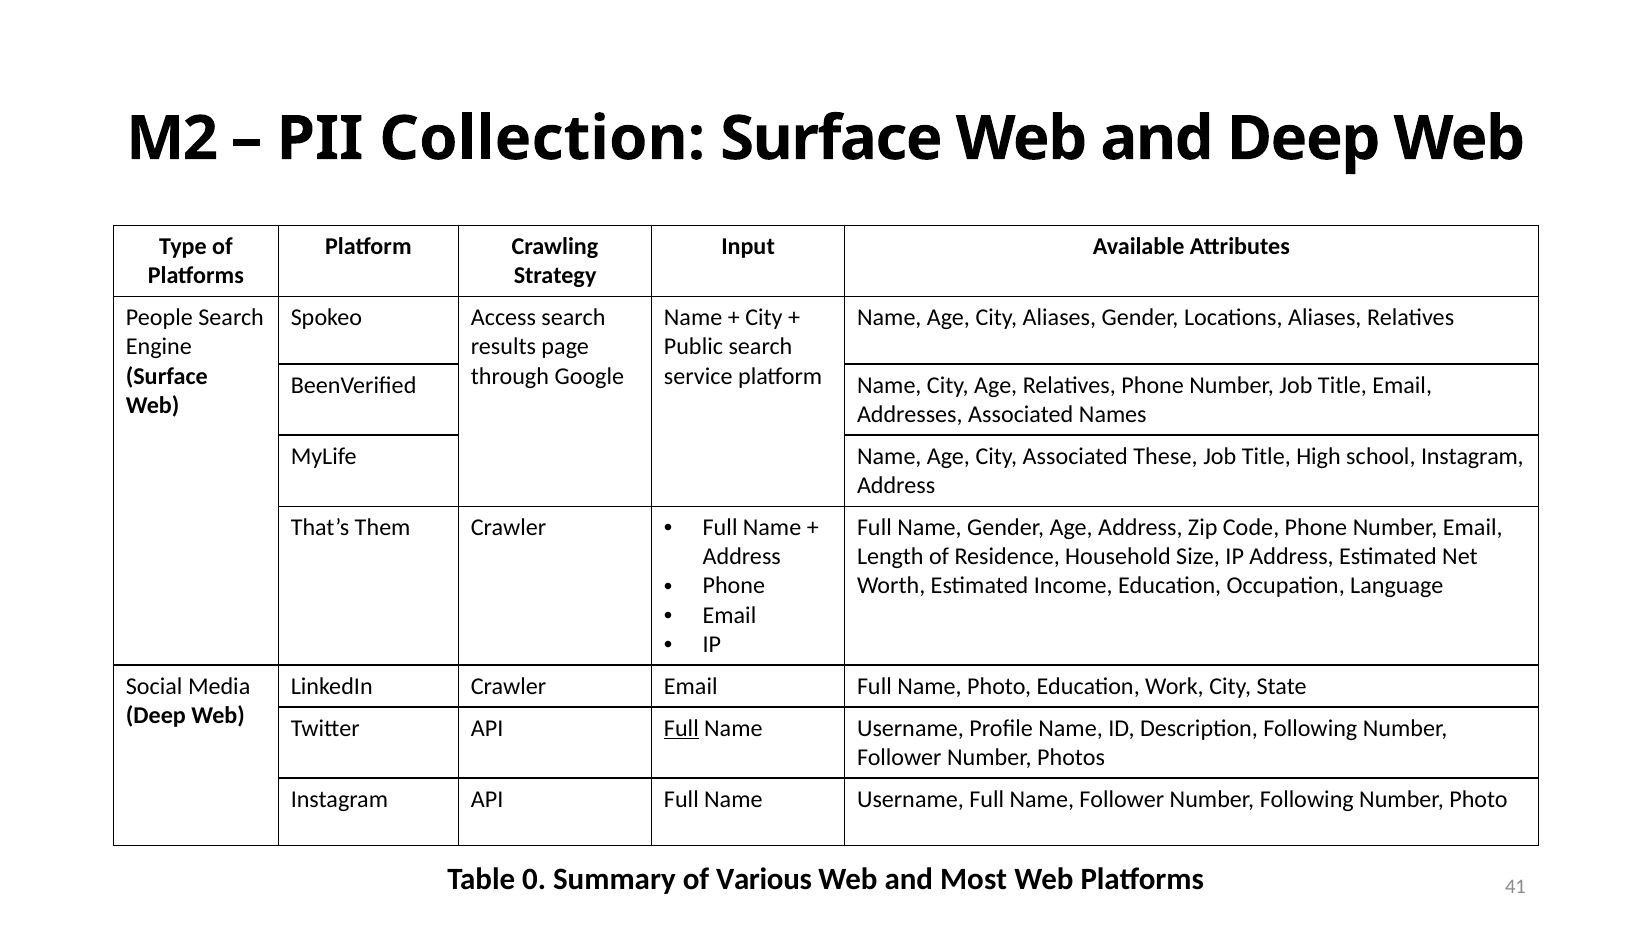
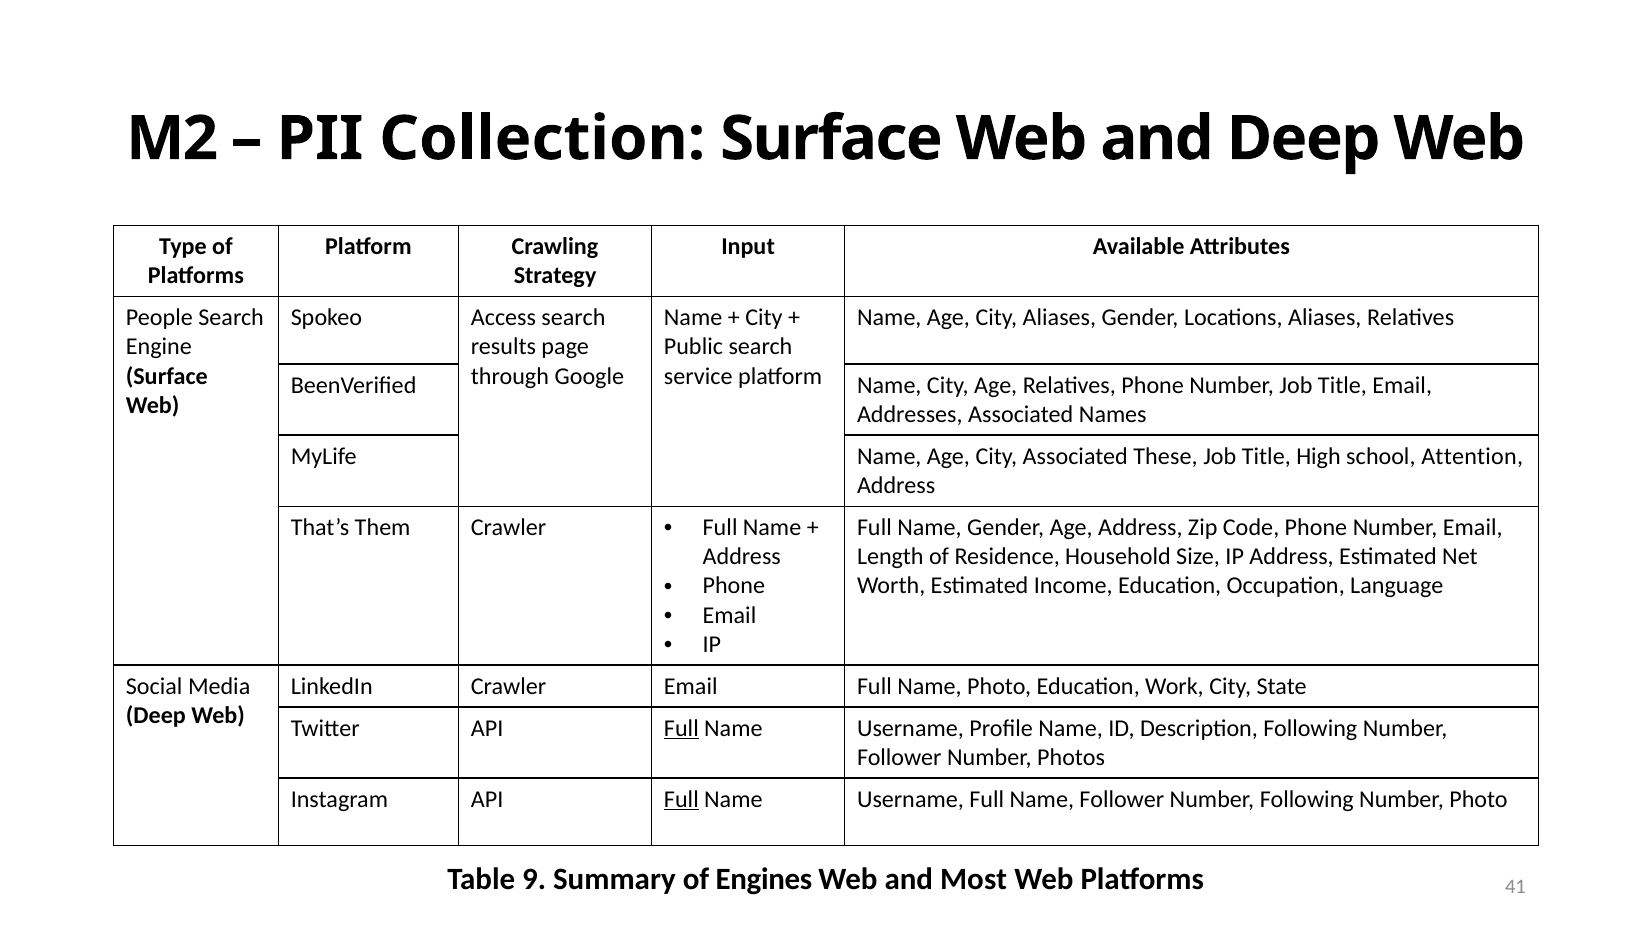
school Instagram: Instagram -> Attention
Full at (681, 799) underline: none -> present
0: 0 -> 9
Various: Various -> Engines
